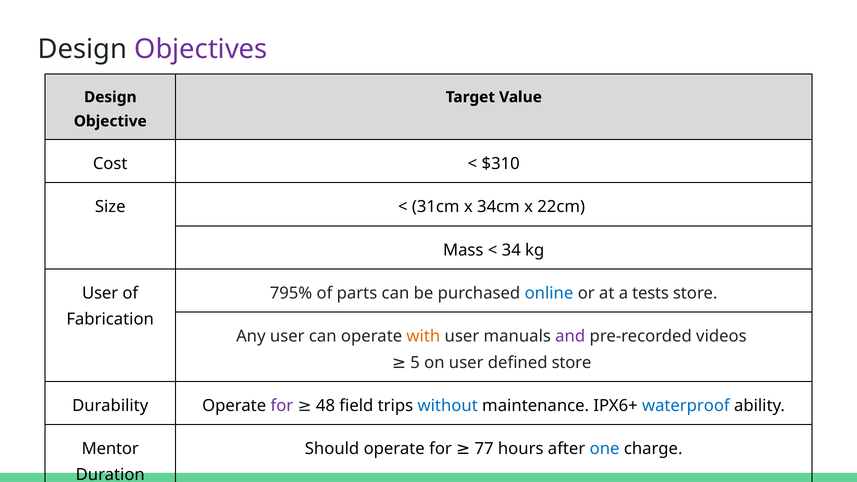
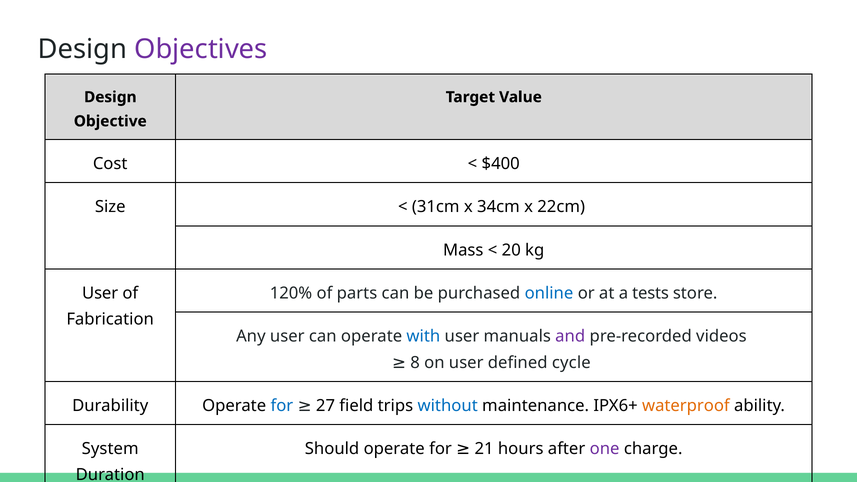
$310: $310 -> $400
34: 34 -> 20
795%: 795% -> 120%
with colour: orange -> blue
5: 5 -> 8
defined store: store -> cycle
for at (282, 406) colour: purple -> blue
48: 48 -> 27
waterproof colour: blue -> orange
Mentor: Mentor -> System
77: 77 -> 21
one colour: blue -> purple
